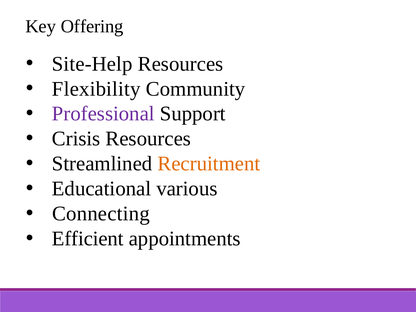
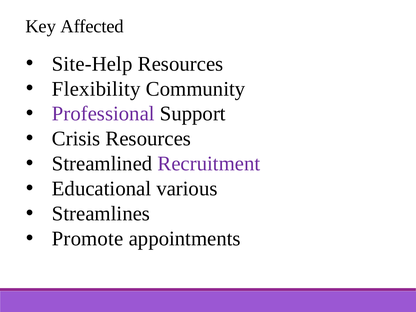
Offering: Offering -> Affected
Recruitment colour: orange -> purple
Connecting: Connecting -> Streamlines
Efficient: Efficient -> Promote
